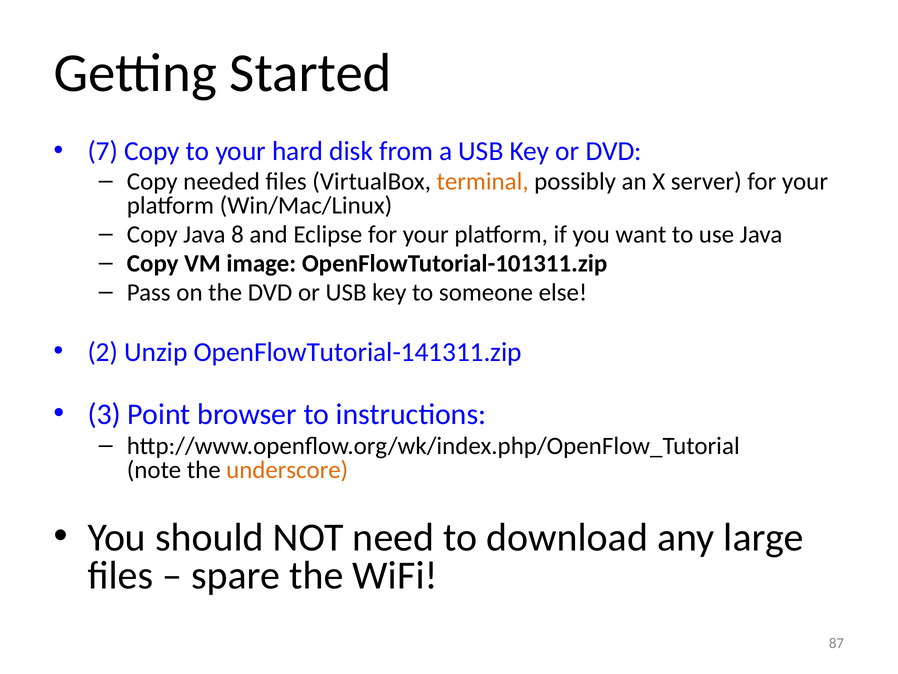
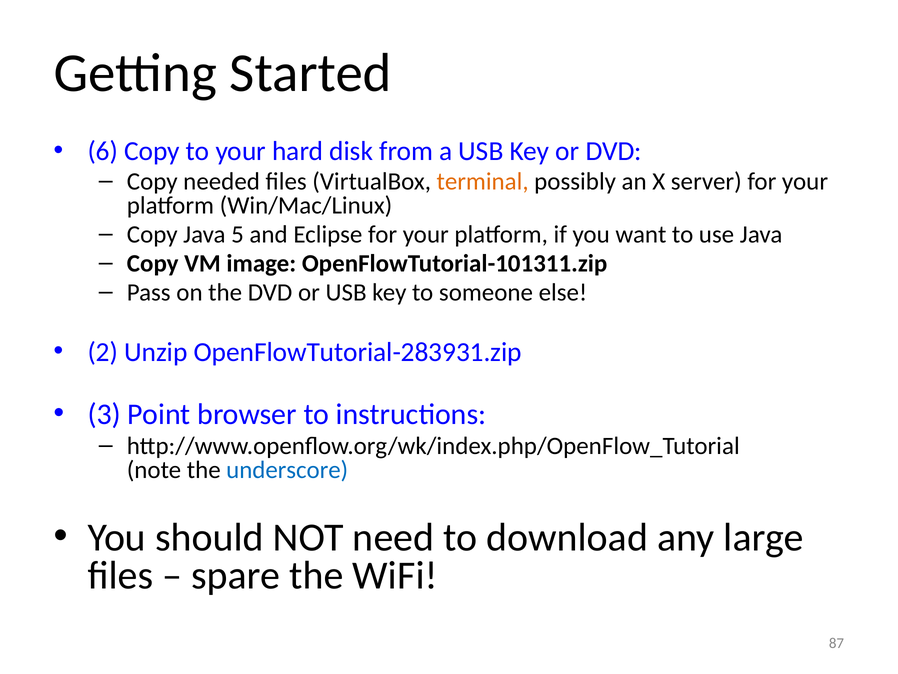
7: 7 -> 6
8: 8 -> 5
OpenFlowTutorial-141311.zip: OpenFlowTutorial-141311.zip -> OpenFlowTutorial-283931.zip
underscore colour: orange -> blue
